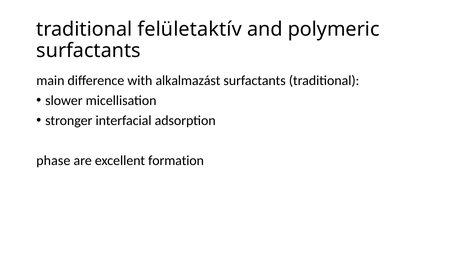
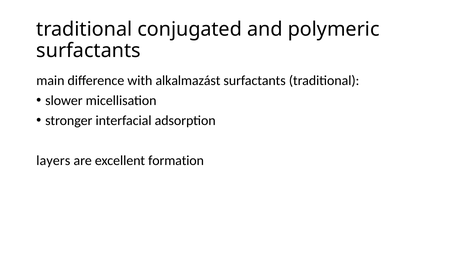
felületaktív: felületaktív -> conjugated
phase: phase -> layers
